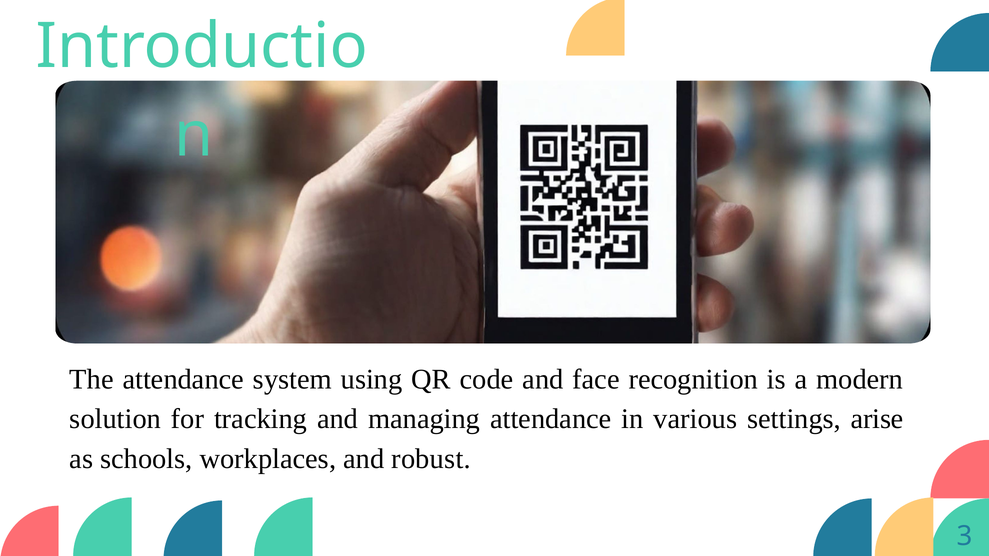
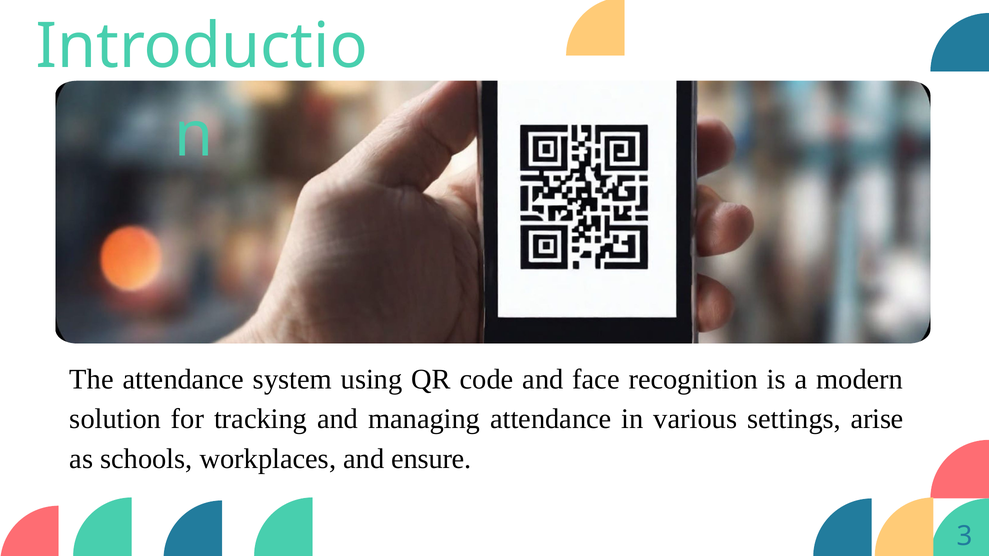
robust: robust -> ensure
